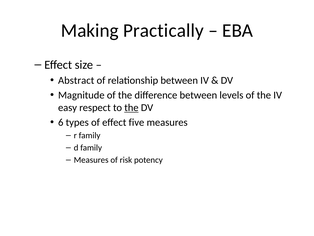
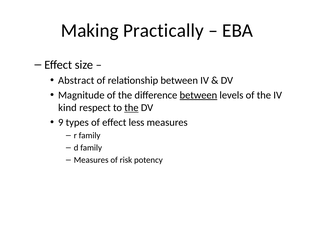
between at (198, 95) underline: none -> present
easy: easy -> kind
6: 6 -> 9
five: five -> less
